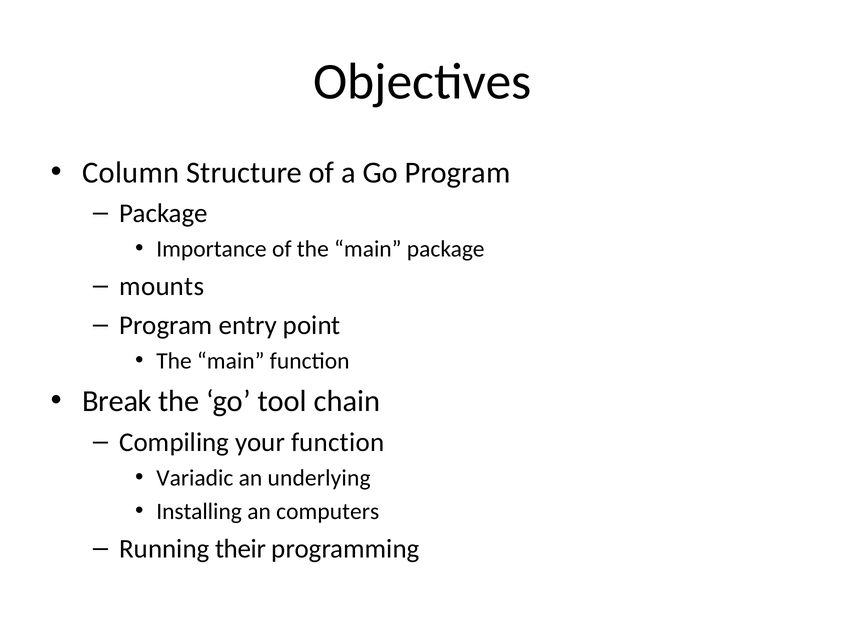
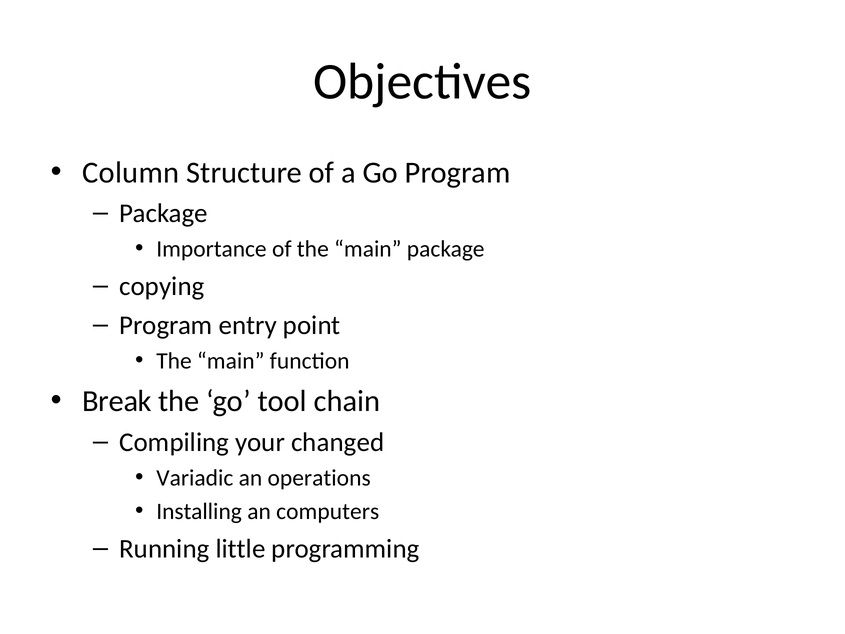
mounts: mounts -> copying
your function: function -> changed
underlying: underlying -> operations
their: their -> little
